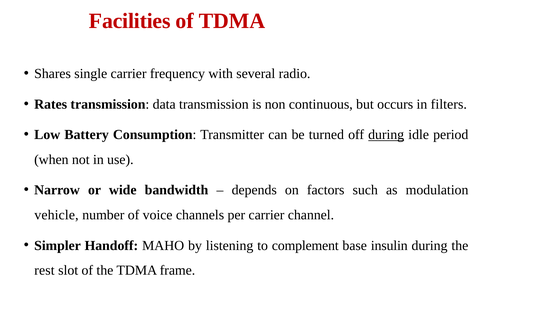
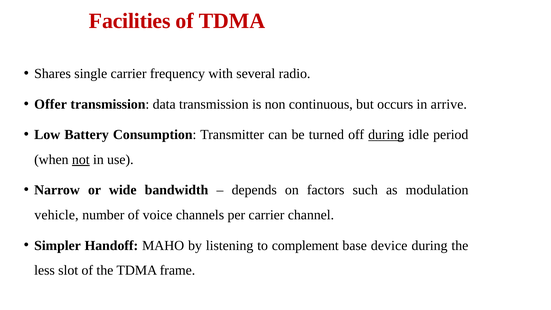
Rates: Rates -> Offer
filters: filters -> arrive
not underline: none -> present
insulin: insulin -> device
rest: rest -> less
